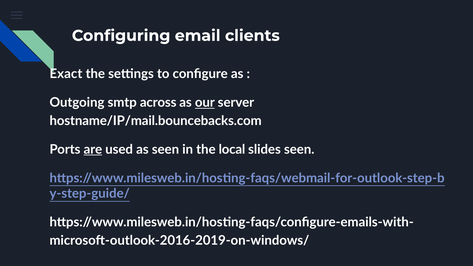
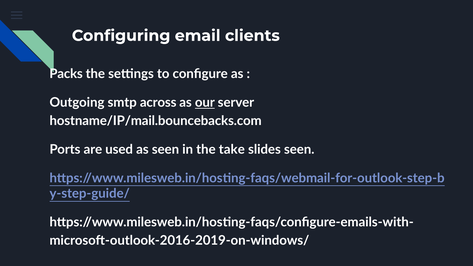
Exact: Exact -> Packs
are underline: present -> none
local: local -> take
